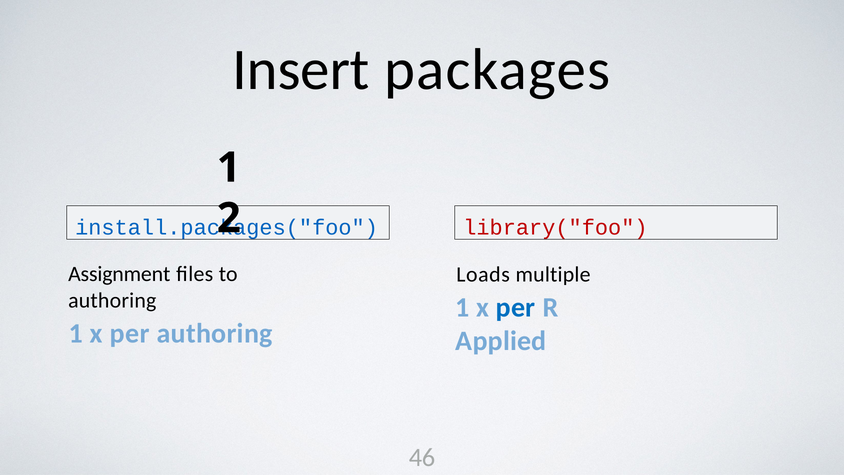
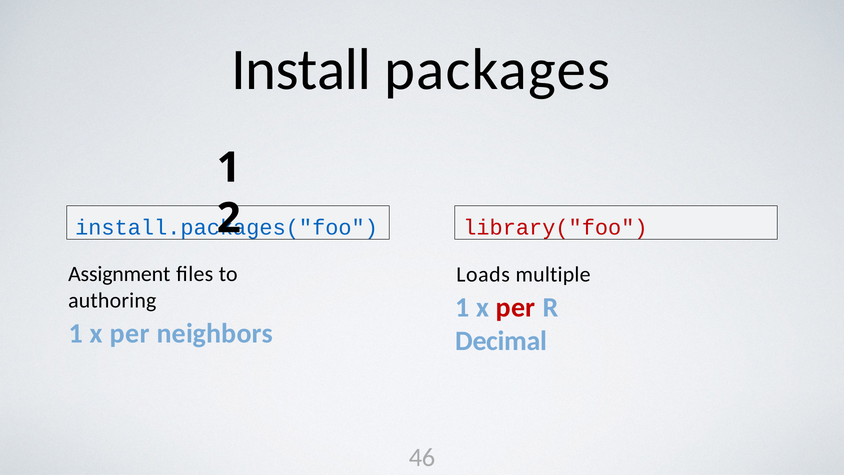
Insert: Insert -> Install
per at (516, 307) colour: blue -> red
per authoring: authoring -> neighbors
Applied: Applied -> Decimal
